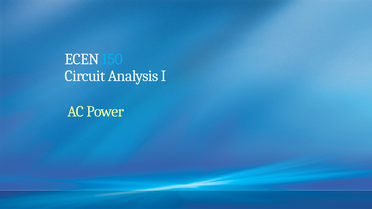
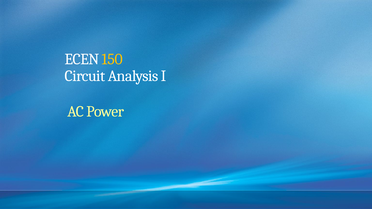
150 colour: light blue -> yellow
